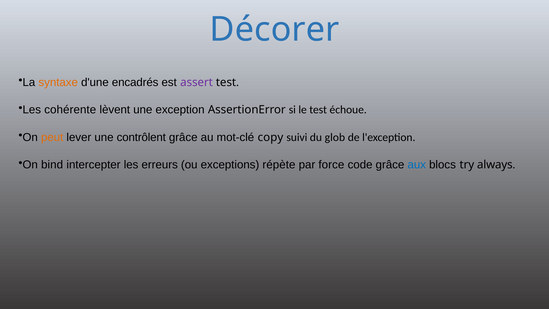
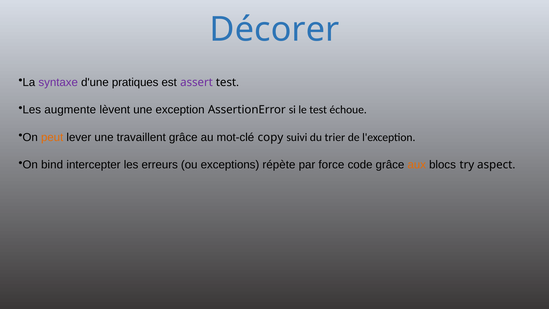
syntaxe colour: orange -> purple
encadrés: encadrés -> pratiques
cohérente: cohérente -> augmente
contrôlent: contrôlent -> travaillent
glob: glob -> trier
aux colour: blue -> orange
always: always -> aspect
